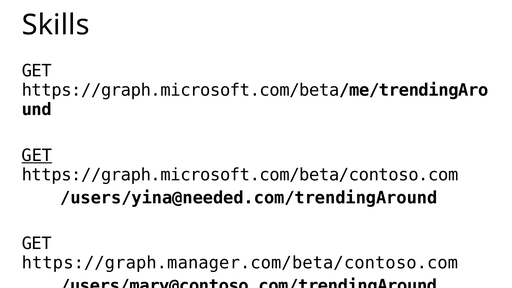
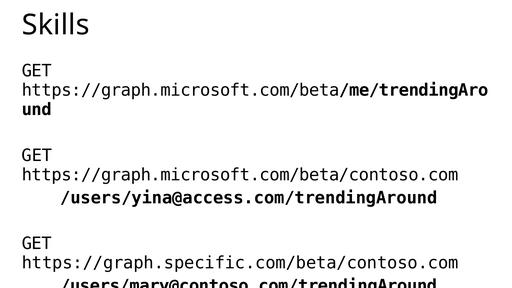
GET at (37, 155) underline: present -> none
/users/yina@needed.com/trendingAround: /users/yina@needed.com/trendingAround -> /users/yina@access.com/trendingAround
https://graph.manager.com/beta/contoso.com: https://graph.manager.com/beta/contoso.com -> https://graph.specific.com/beta/contoso.com
